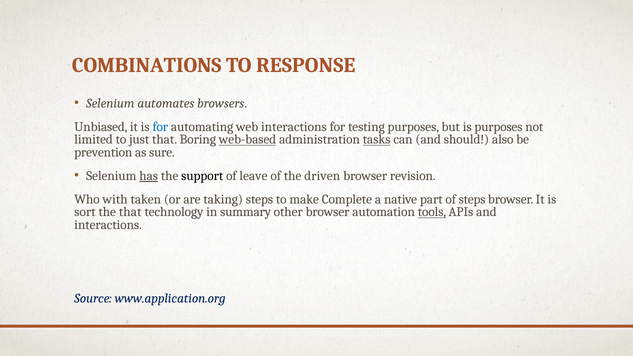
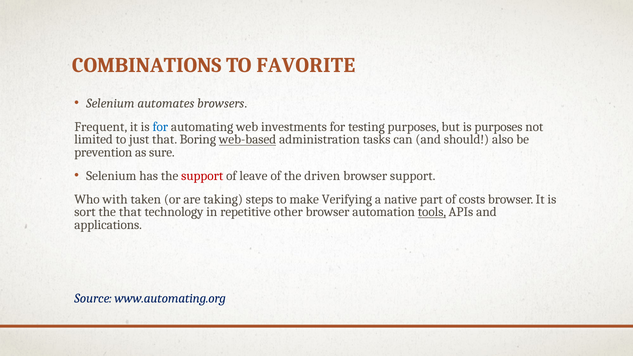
RESPONSE: RESPONSE -> FAVORITE
Unbiased: Unbiased -> Frequent
web interactions: interactions -> investments
tasks underline: present -> none
has underline: present -> none
support at (202, 176) colour: black -> red
browser revision: revision -> support
Complete: Complete -> Verifying
of steps: steps -> costs
summary: summary -> repetitive
interactions at (108, 225): interactions -> applications
www.application.org: www.application.org -> www.automating.org
